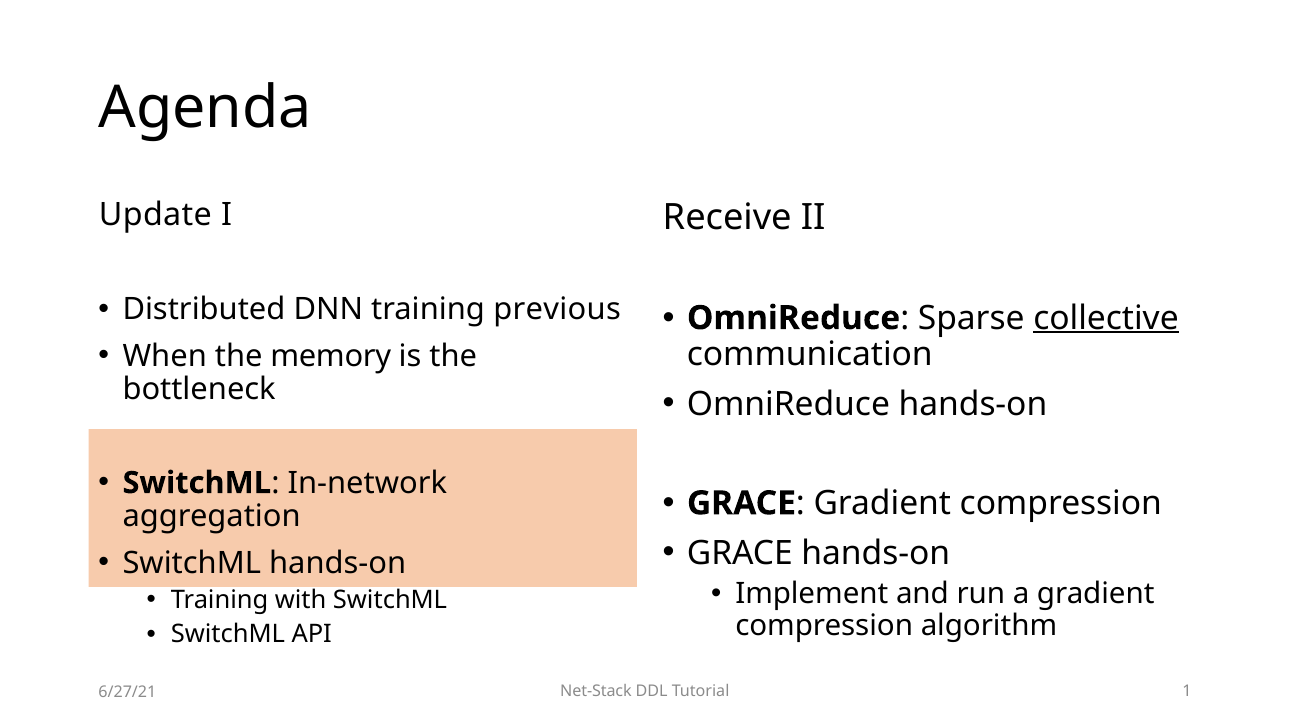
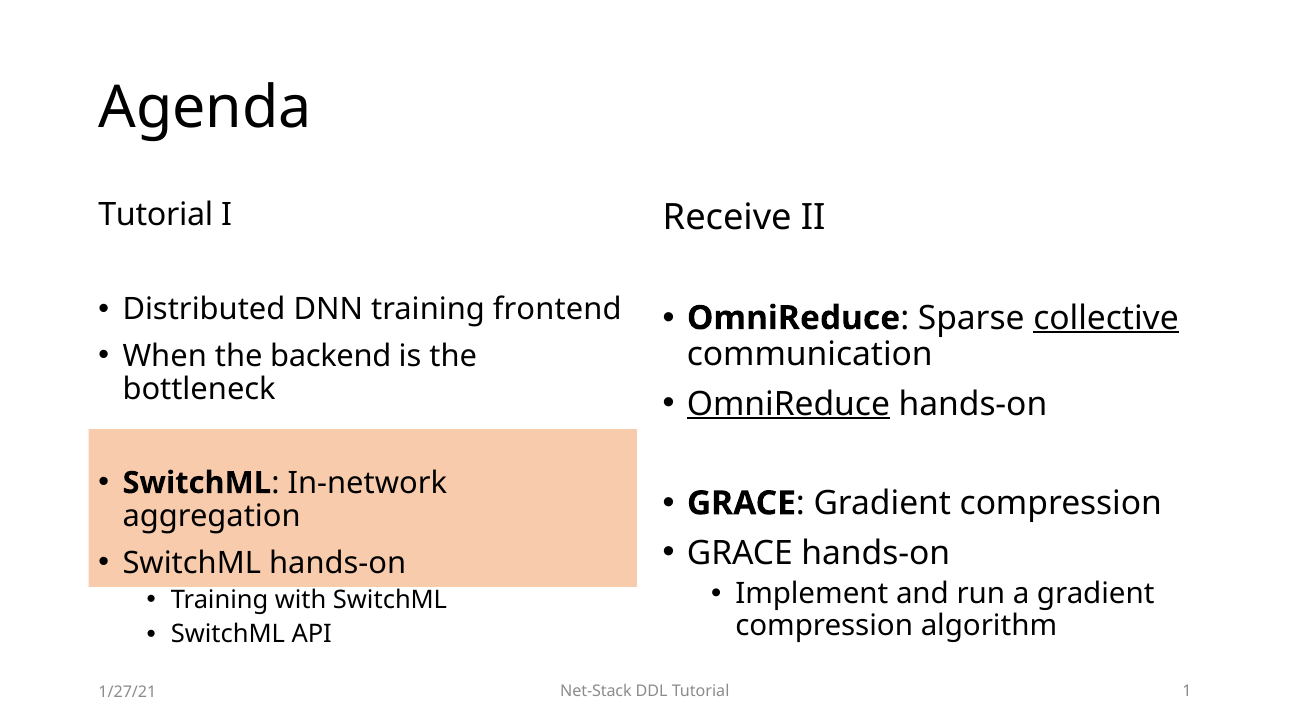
Update at (155, 215): Update -> Tutorial
previous: previous -> frontend
memory: memory -> backend
OmniReduce at (788, 404) underline: none -> present
6/27/21: 6/27/21 -> 1/27/21
